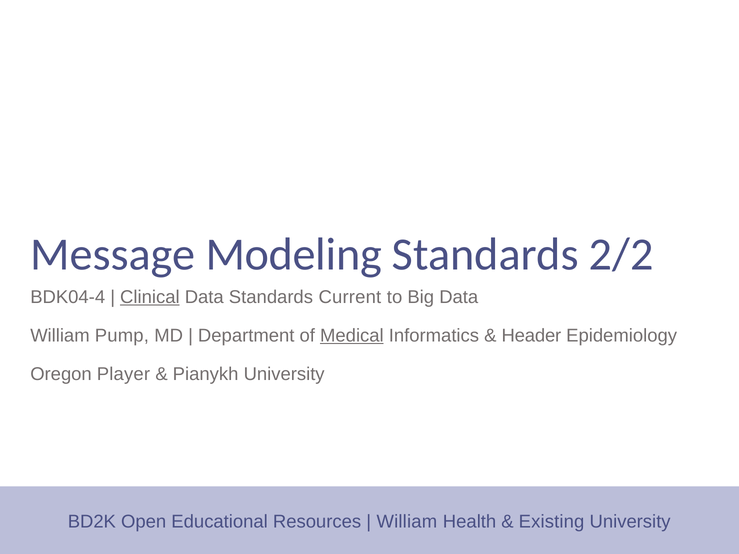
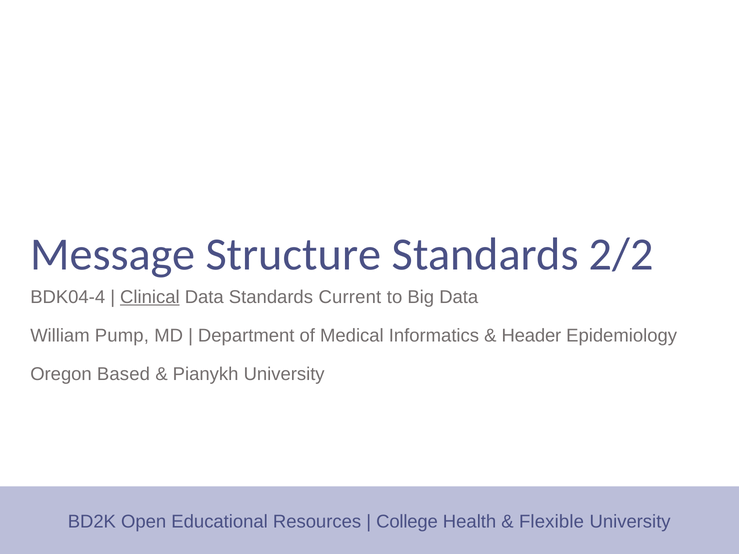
Modeling: Modeling -> Structure
Medical underline: present -> none
Player: Player -> Based
William at (407, 522): William -> College
Existing: Existing -> Flexible
